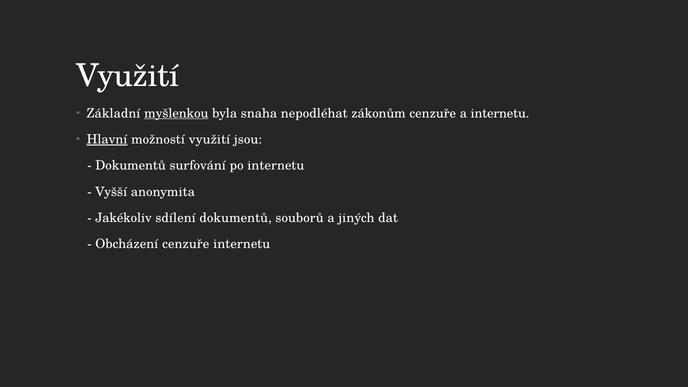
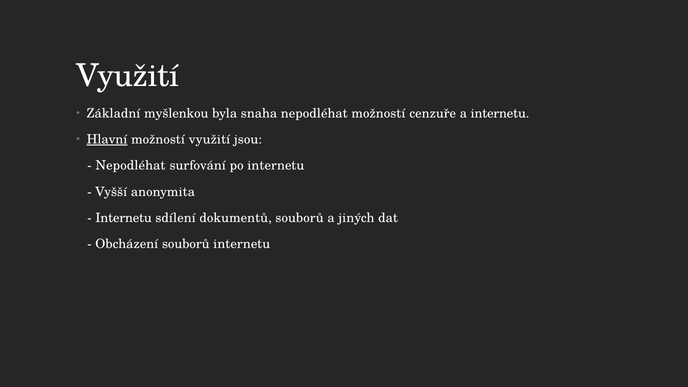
myšlenkou underline: present -> none
nepodléhat zákonům: zákonům -> možností
Dokumentů at (131, 166): Dokumentů -> Nepodléhat
Jakékoliv at (124, 218): Jakékoliv -> Internetu
Obcházení cenzuře: cenzuře -> souborů
